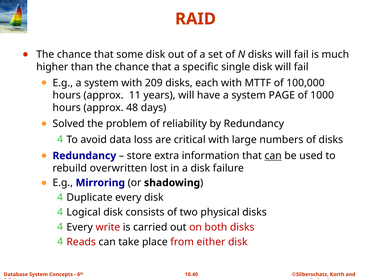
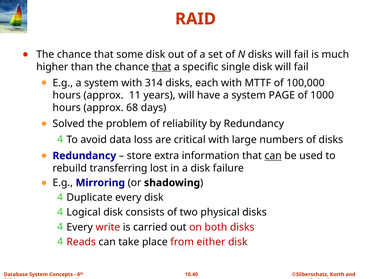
that at (161, 67) underline: none -> present
209: 209 -> 314
48: 48 -> 68
overwritten: overwritten -> transferring
